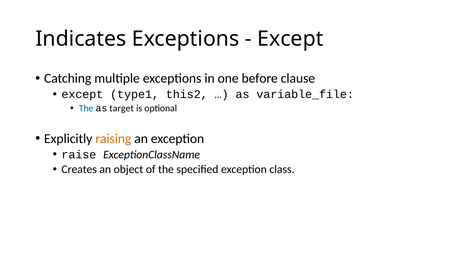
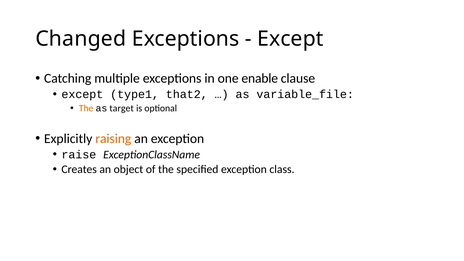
Indicates: Indicates -> Changed
before: before -> enable
this2: this2 -> that2
The at (86, 108) colour: blue -> orange
